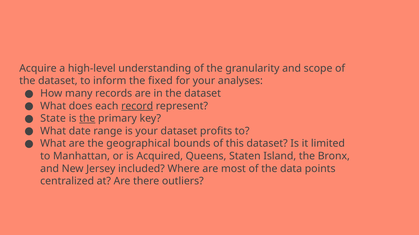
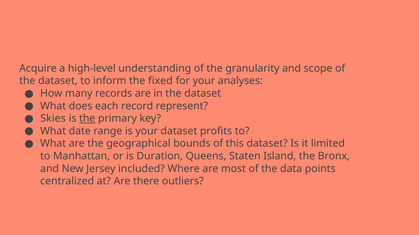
record underline: present -> none
State: State -> Skies
Acquired: Acquired -> Duration
